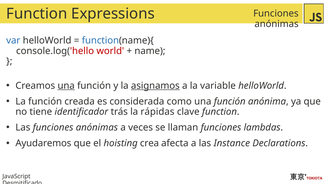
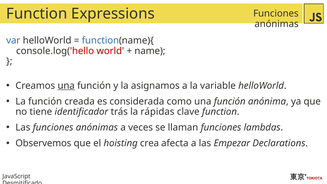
asignamos underline: present -> none
Ayudaremos: Ayudaremos -> Observemos
Instance: Instance -> Empezar
